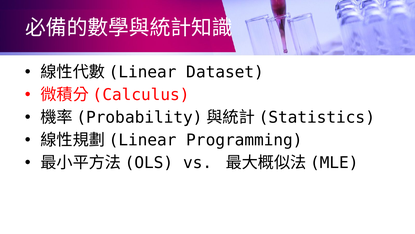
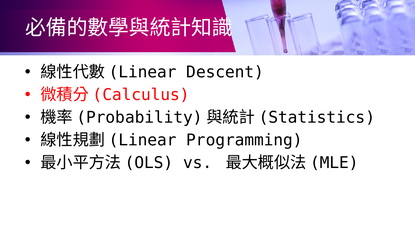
Dataset: Dataset -> Descent
